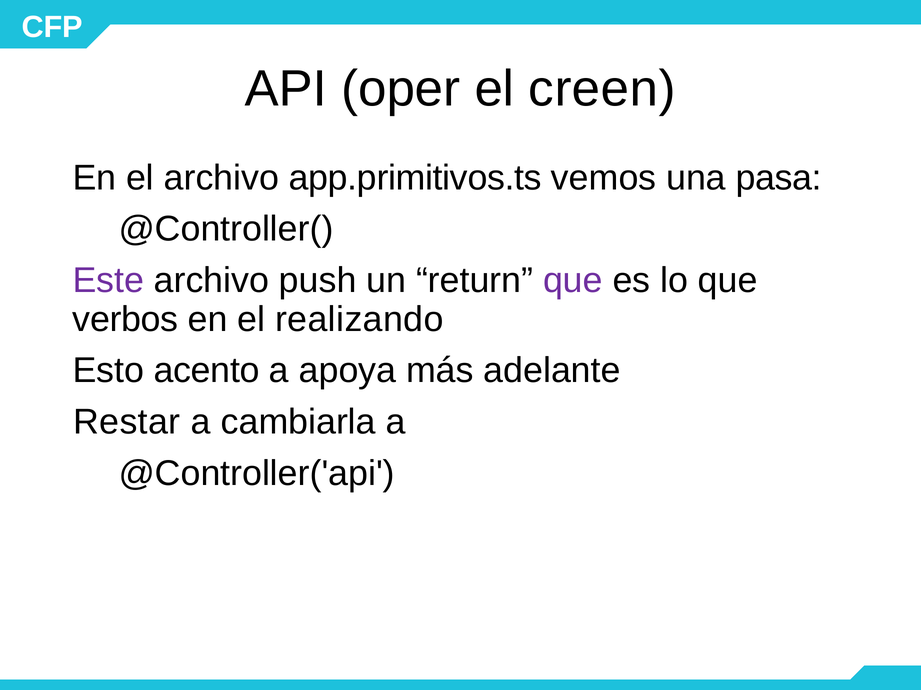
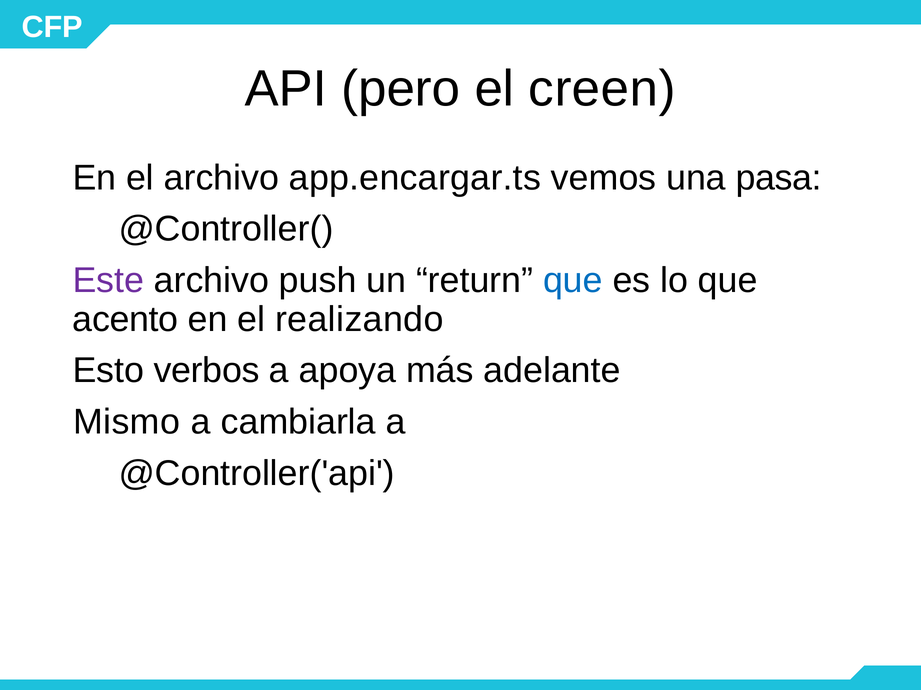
oper: oper -> pero
app.primitivos.ts: app.primitivos.ts -> app.encargar.ts
que at (573, 281) colour: purple -> blue
verbos: verbos -> acento
acento: acento -> verbos
Restar: Restar -> Mismo
